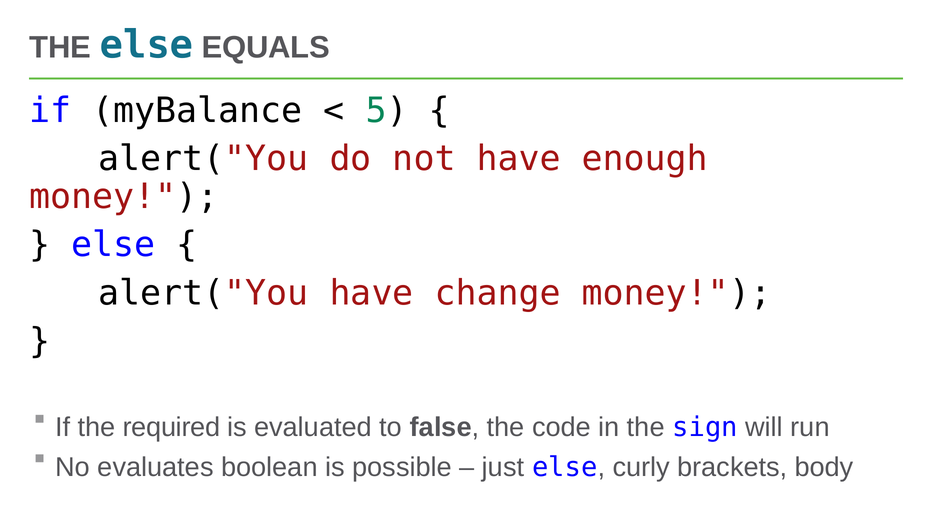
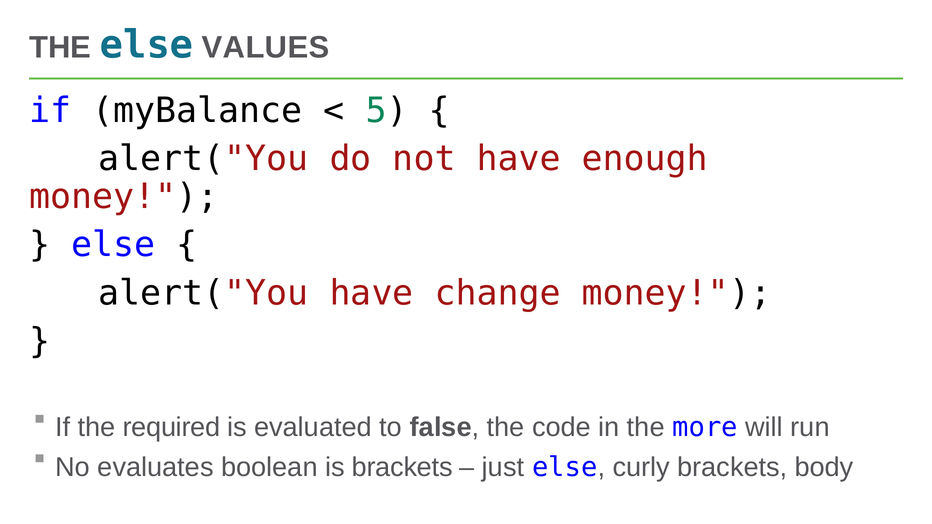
EQUALS: EQUALS -> VALUES
sign: sign -> more
is possible: possible -> brackets
